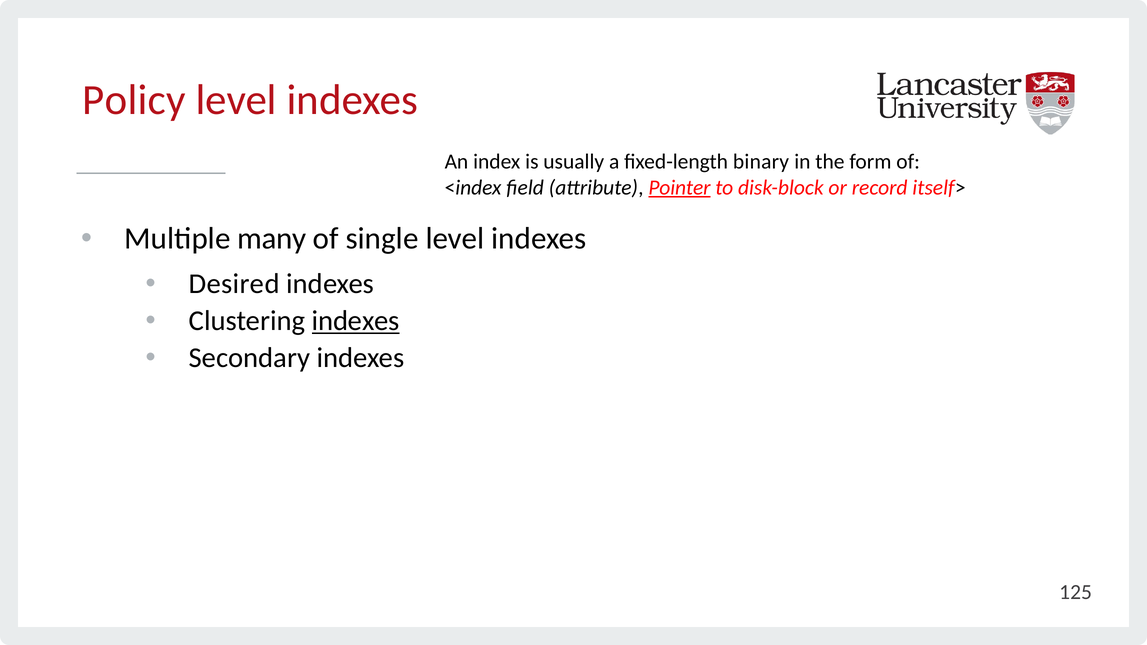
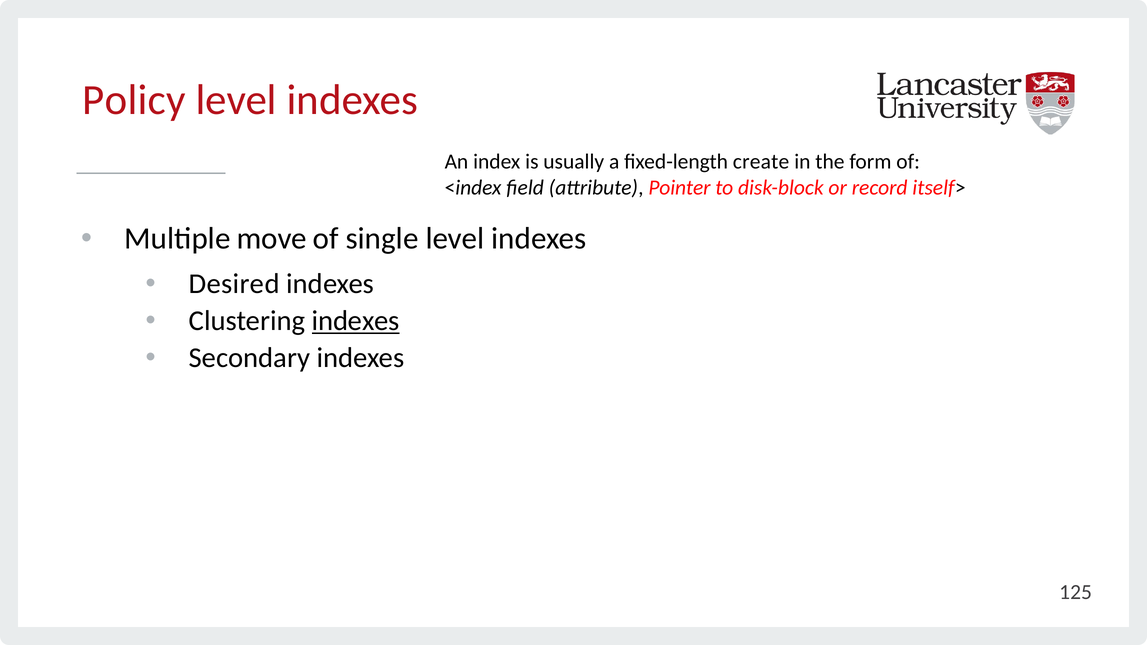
binary: binary -> create
Pointer underline: present -> none
many: many -> move
